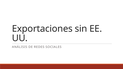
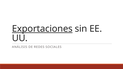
Exportaciones underline: none -> present
